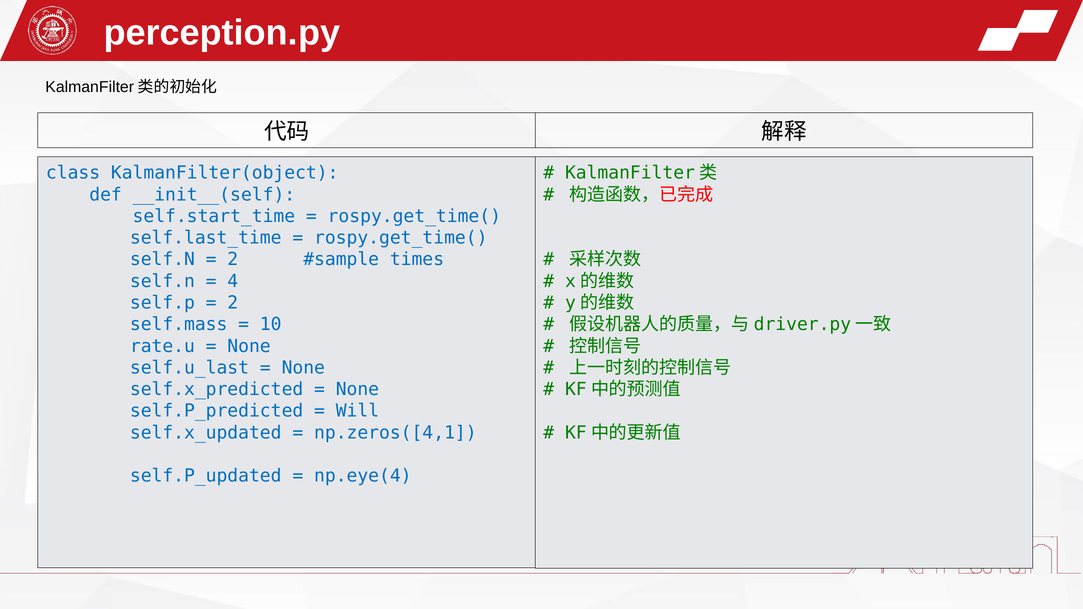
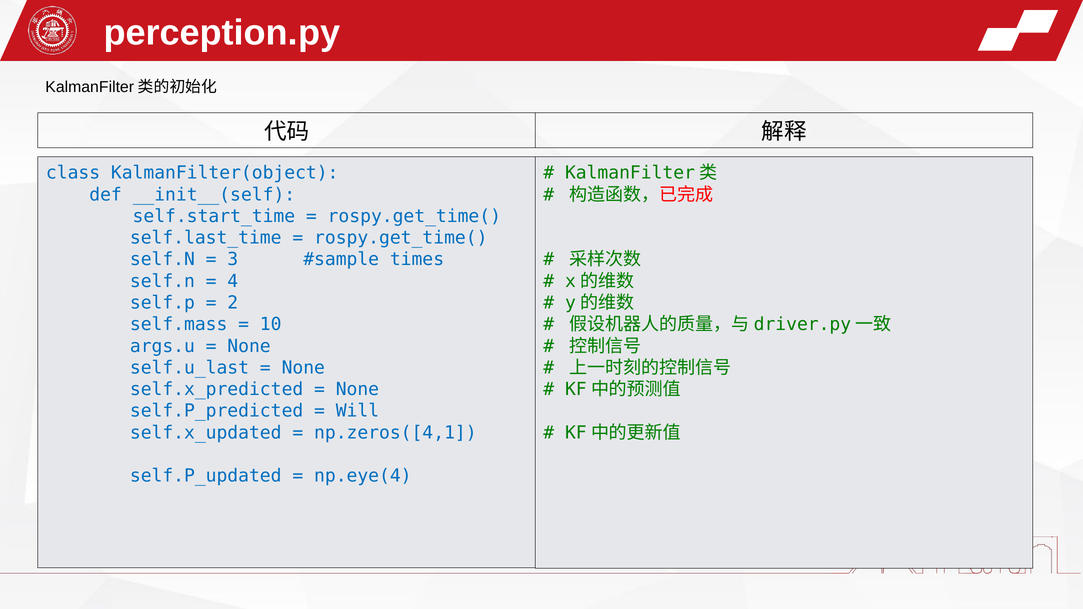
2 at (233, 260): 2 -> 3
rate.u: rate.u -> args.u
